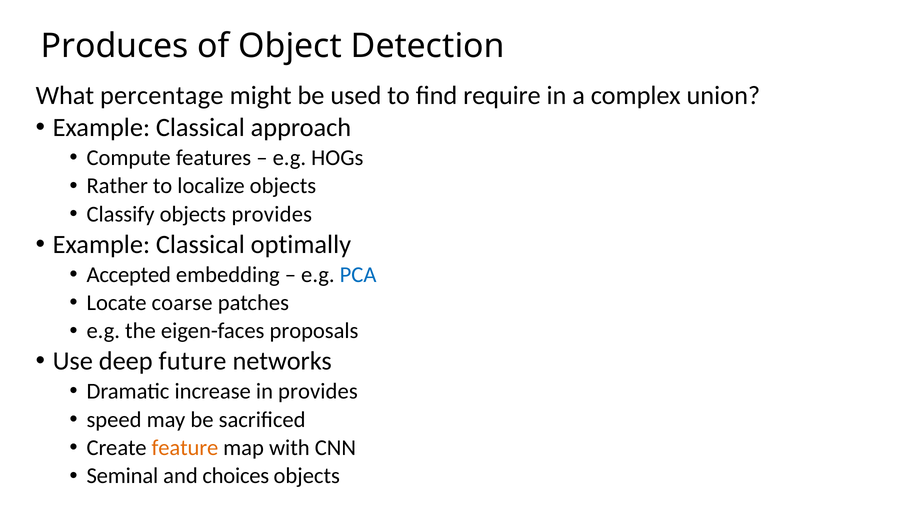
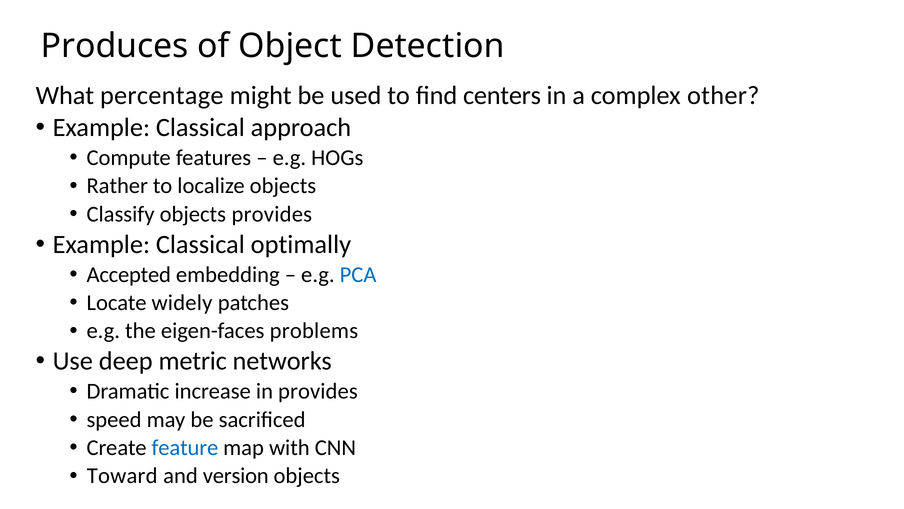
require: require -> centers
union: union -> other
coarse: coarse -> widely
proposals: proposals -> problems
future: future -> metric
feature colour: orange -> blue
Seminal: Seminal -> Toward
choices: choices -> version
